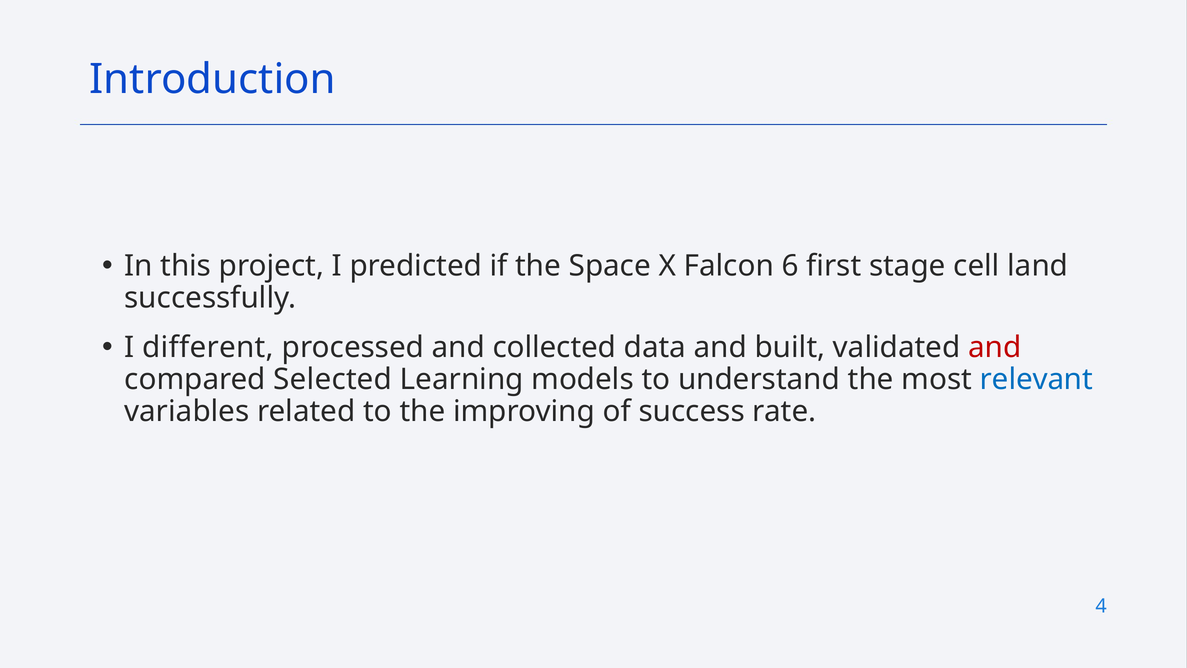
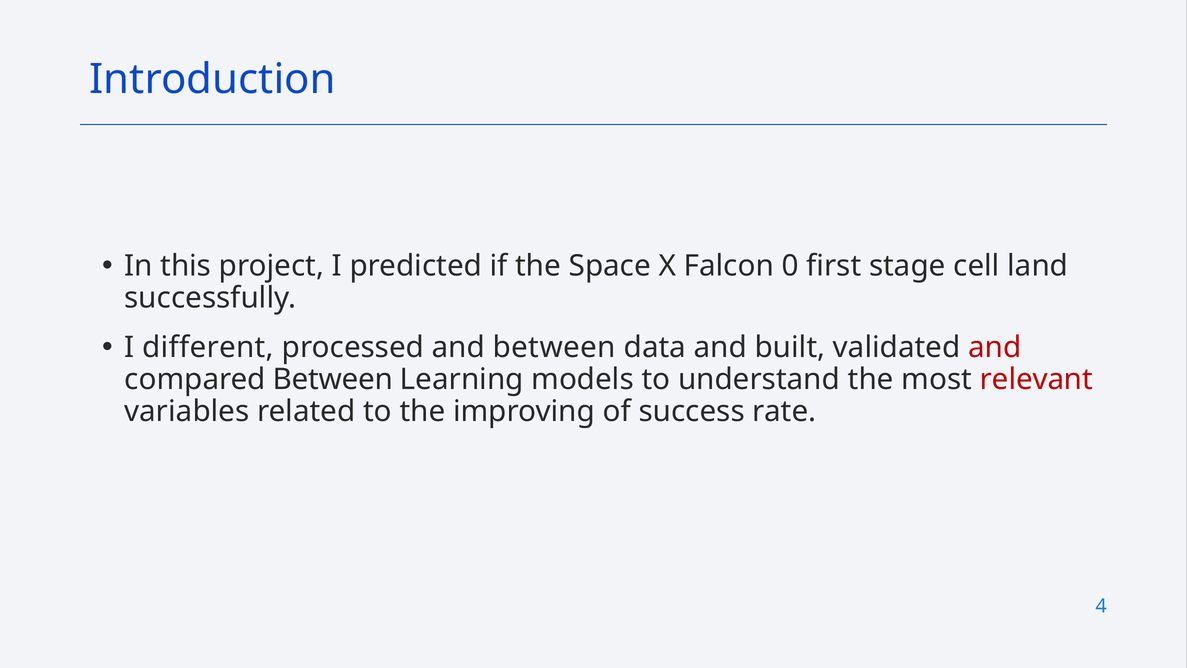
6: 6 -> 0
and collected: collected -> between
compared Selected: Selected -> Between
relevant colour: blue -> red
